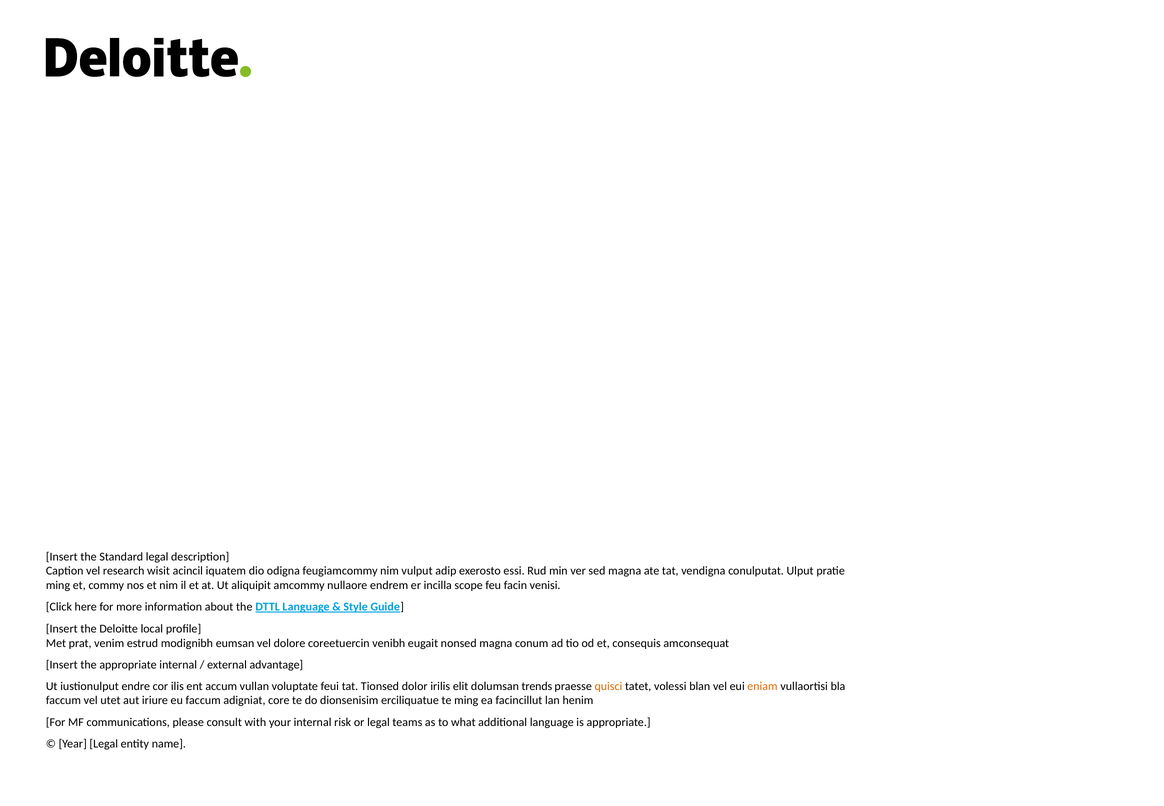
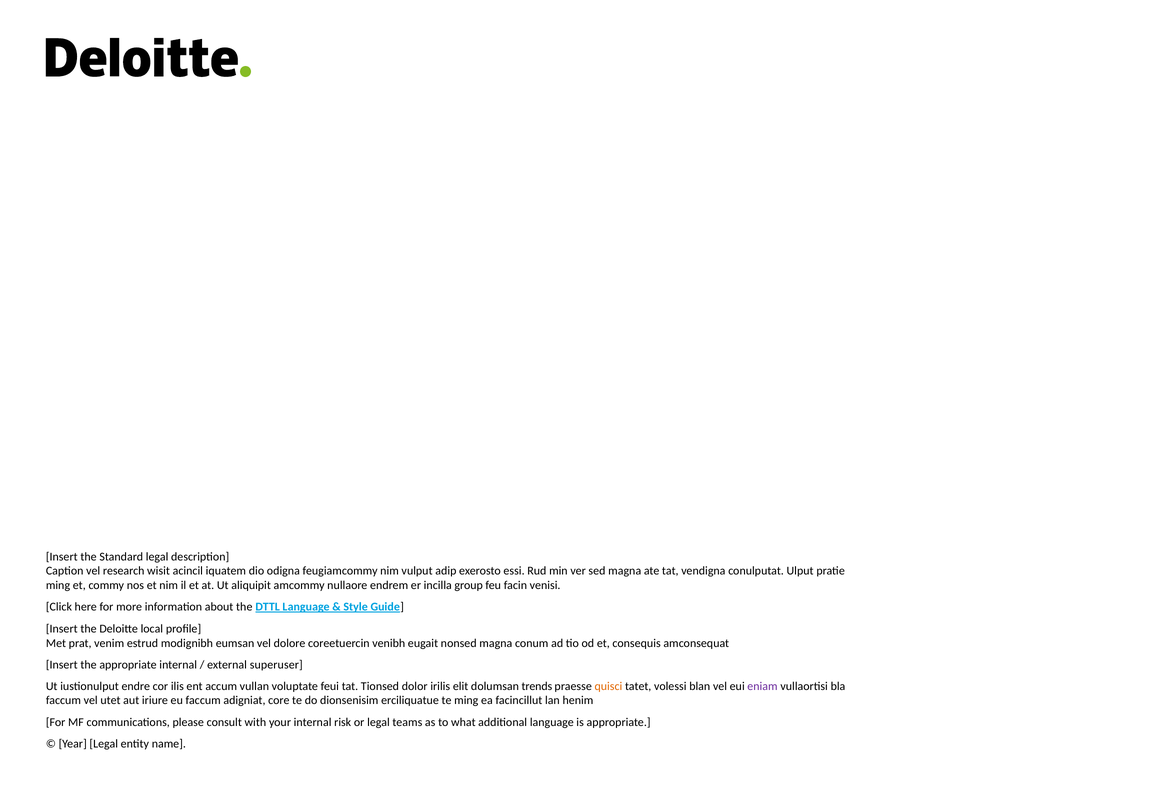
scope: scope -> group
advantage: advantage -> superuser
eniam colour: orange -> purple
